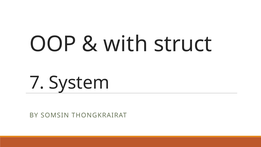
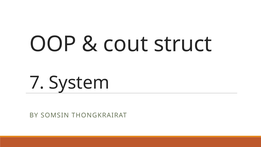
with: with -> cout
